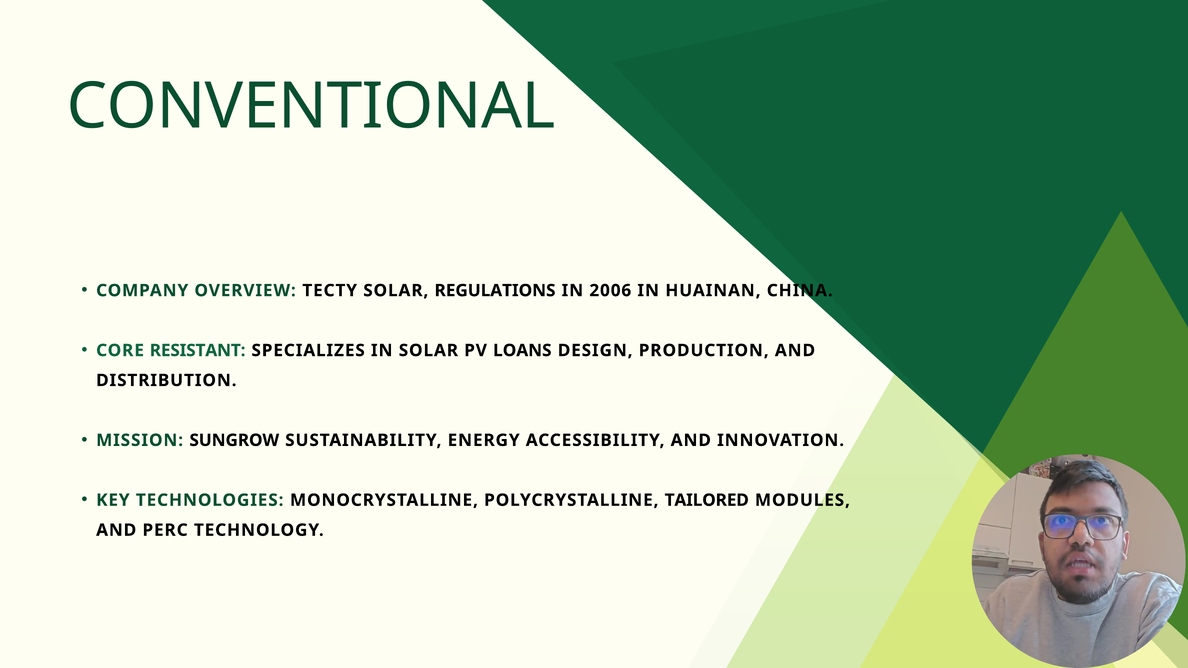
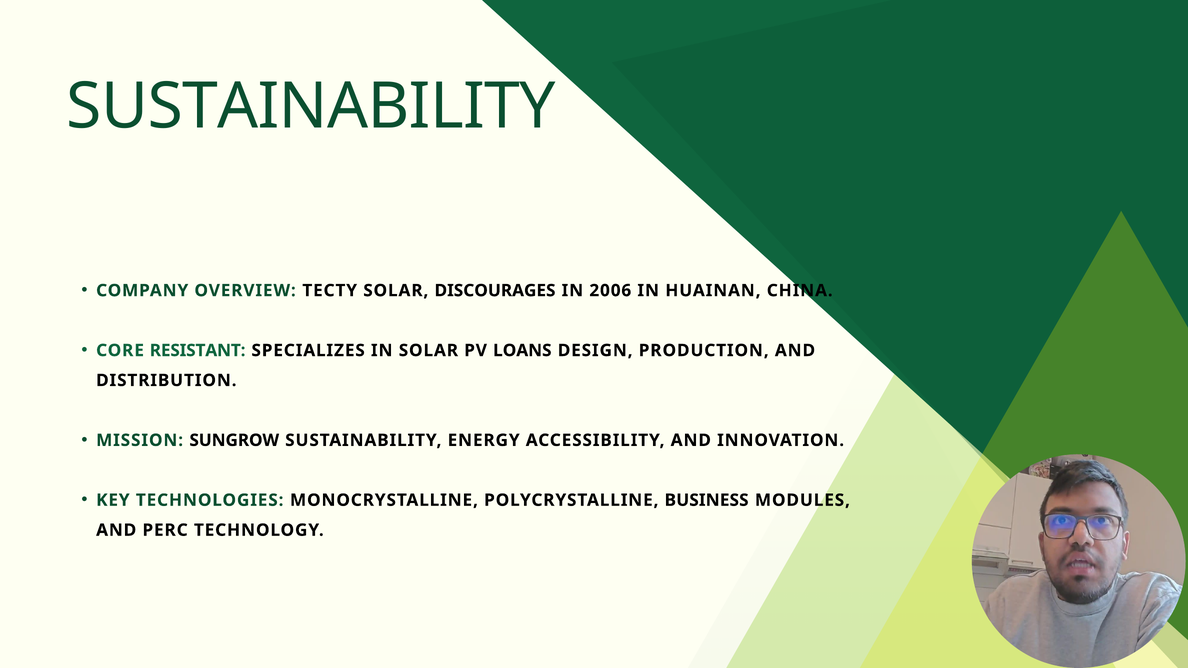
CONVENTIONAL at (311, 106): CONVENTIONAL -> SUSTAINABILITY
REGULATIONS: REGULATIONS -> DISCOURAGES
TAILORED: TAILORED -> BUSINESS
